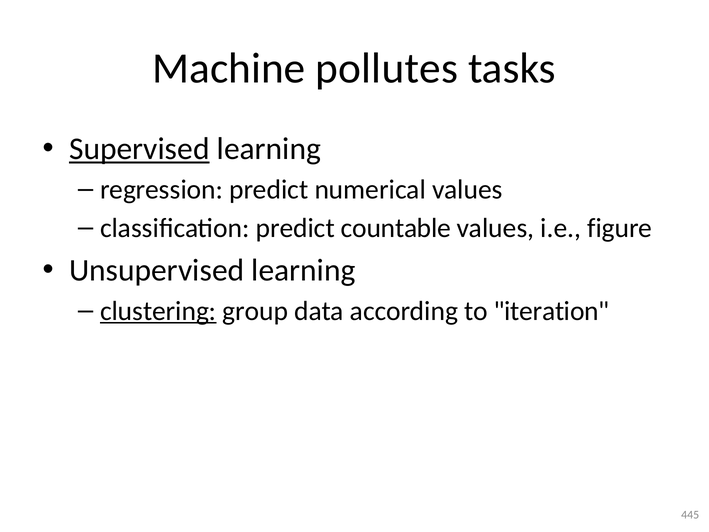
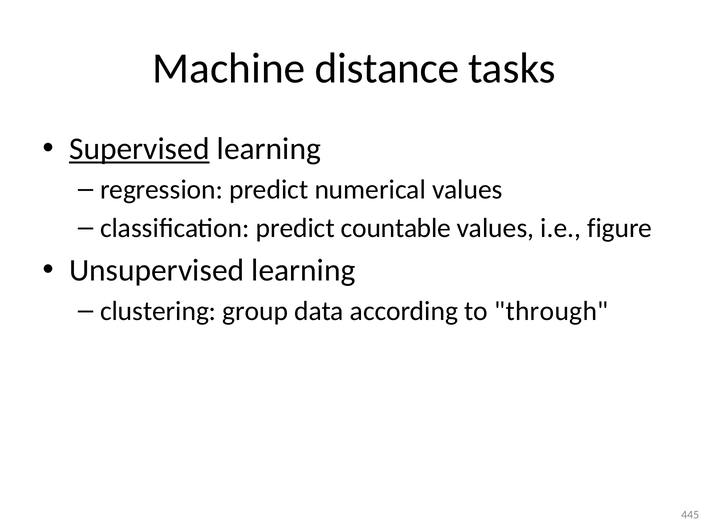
pollutes: pollutes -> distance
clustering underline: present -> none
iteration: iteration -> through
